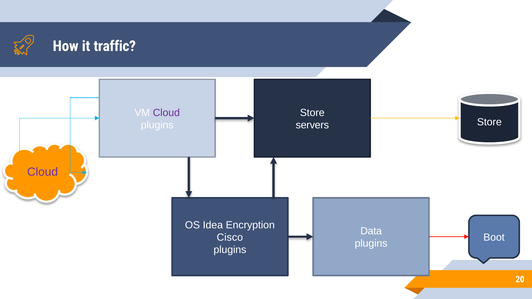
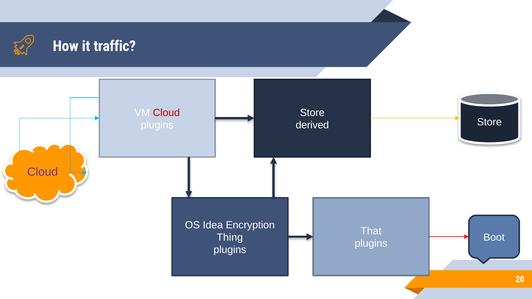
Cloud at (166, 113) colour: purple -> red
servers: servers -> derived
Data: Data -> That
Cisco: Cisco -> Thing
